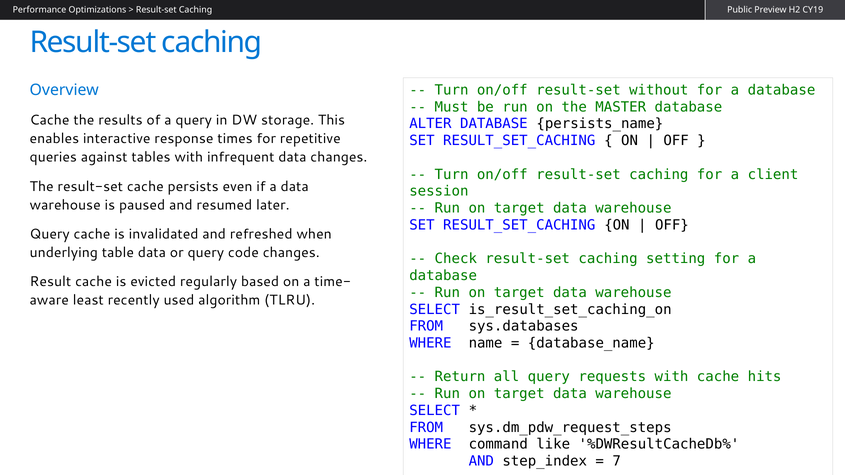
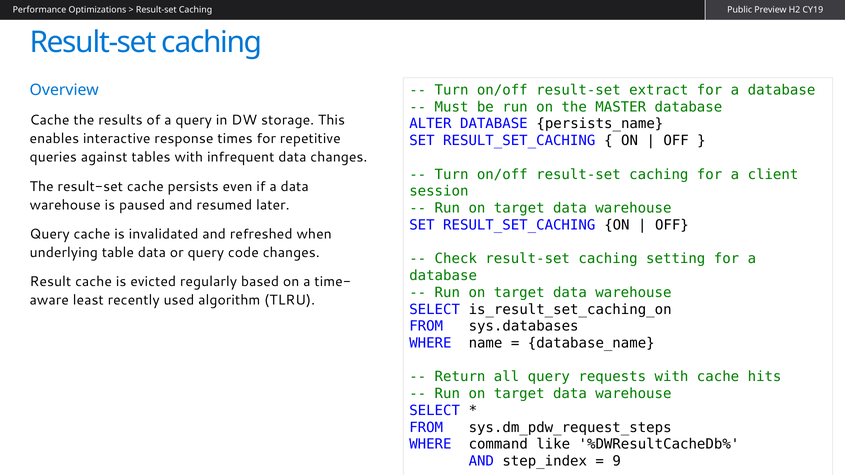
without: without -> extract
7: 7 -> 9
